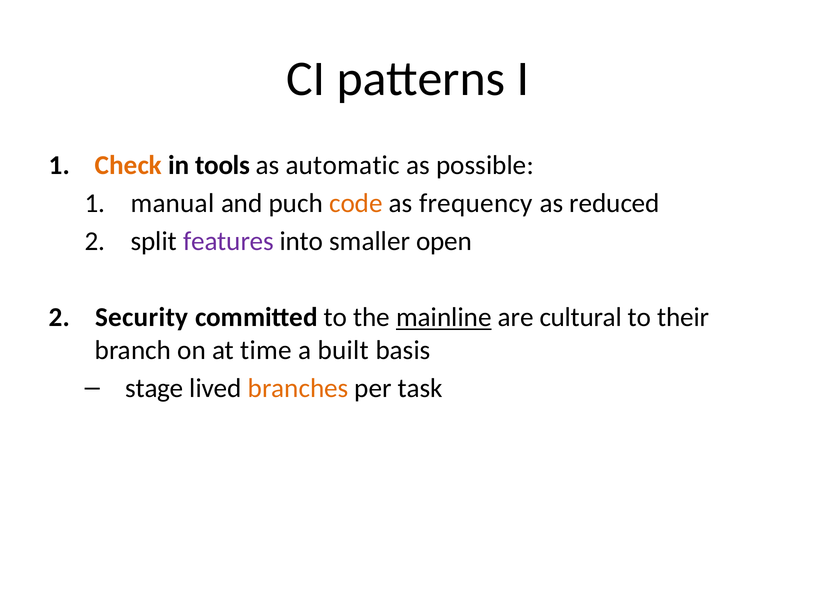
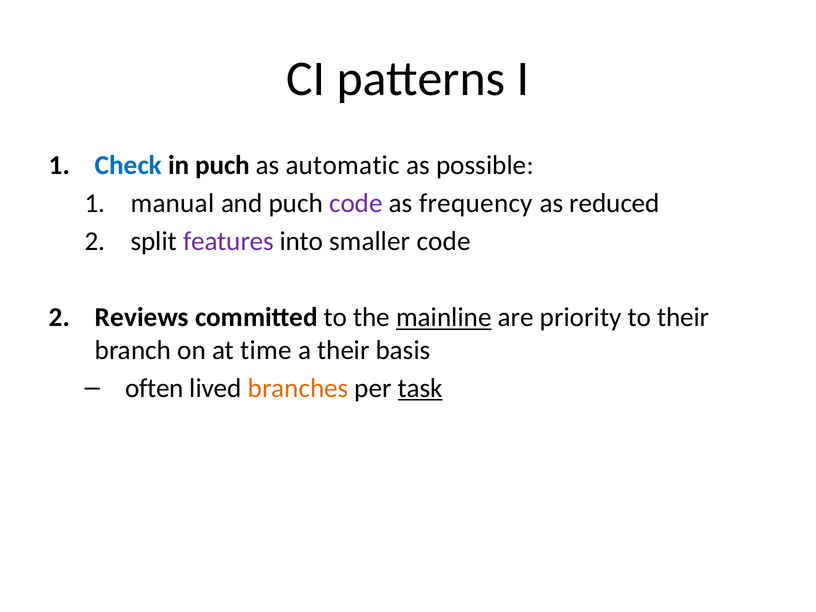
Check colour: orange -> blue
in tools: tools -> puch
code at (356, 203) colour: orange -> purple
smaller open: open -> code
Security: Security -> Reviews
cultural: cultural -> priority
a built: built -> their
stage: stage -> often
task underline: none -> present
